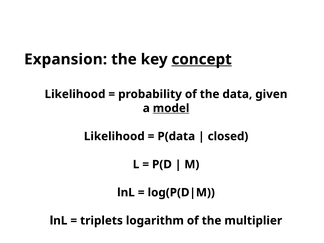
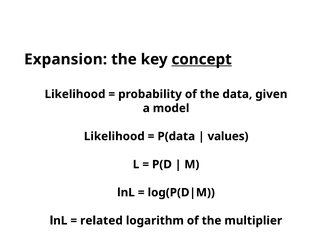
model underline: present -> none
closed: closed -> values
triplets: triplets -> related
